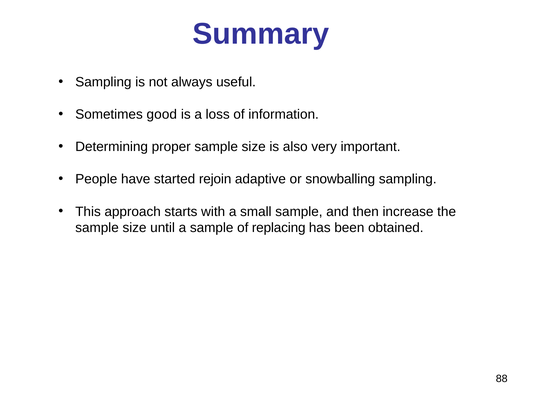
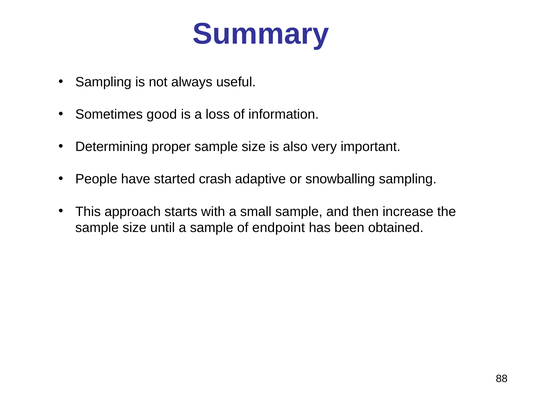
rejoin: rejoin -> crash
replacing: replacing -> endpoint
